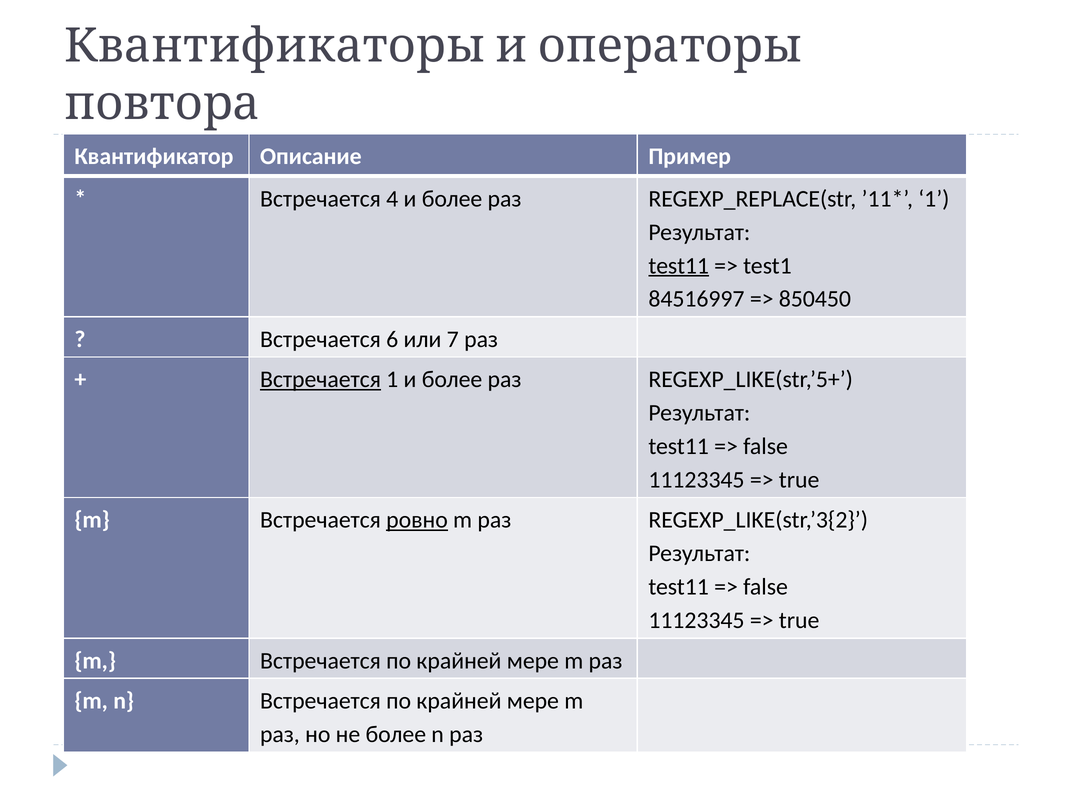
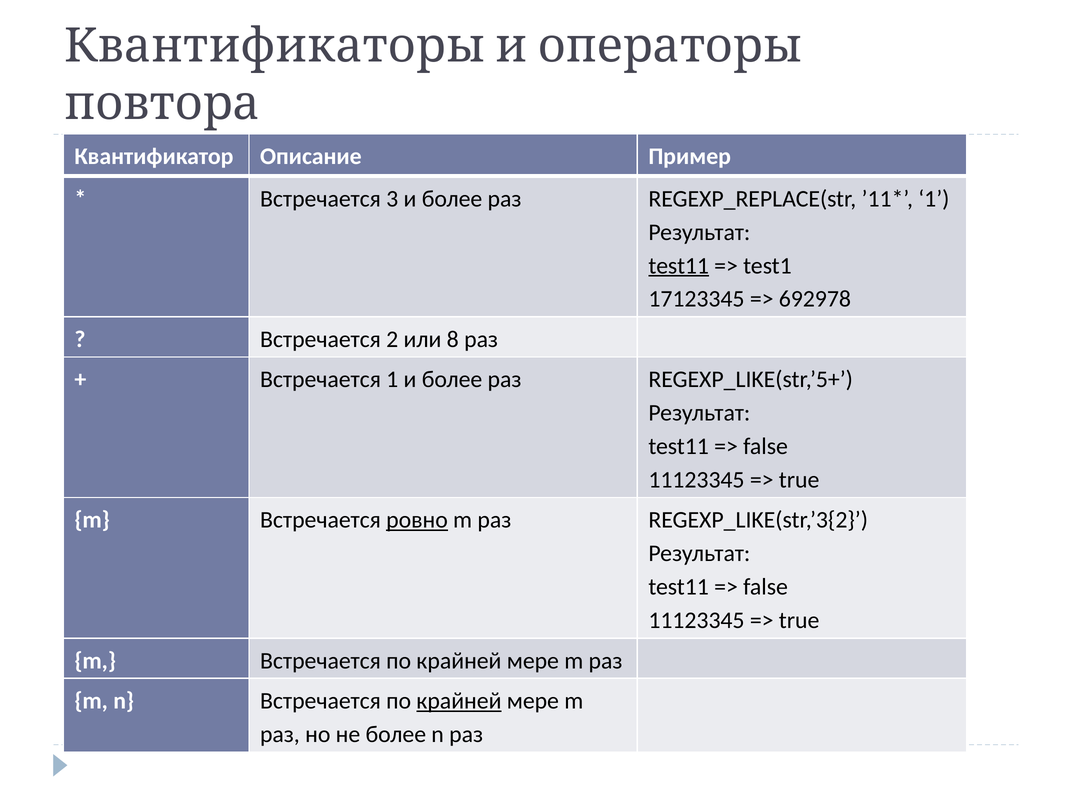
4: 4 -> 3
84516997: 84516997 -> 17123345
850450: 850450 -> 692978
6: 6 -> 2
7: 7 -> 8
Встречается at (321, 380) underline: present -> none
крайней at (459, 701) underline: none -> present
